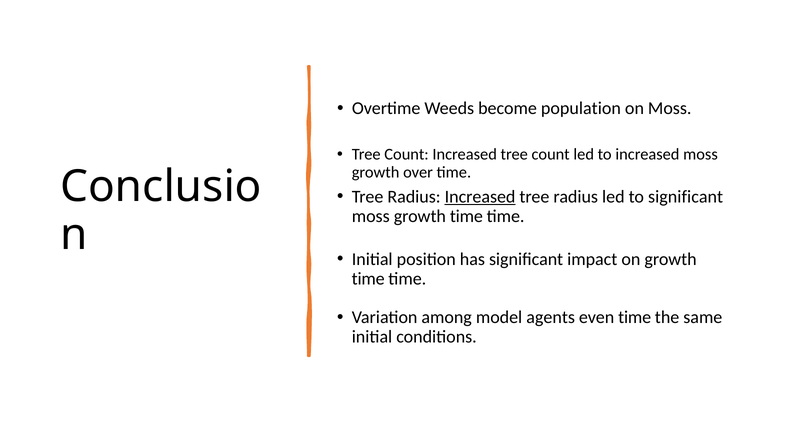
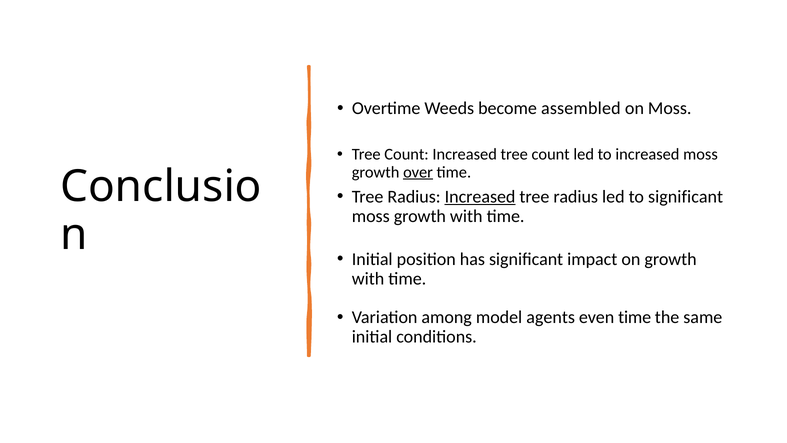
population: population -> assembled
over underline: none -> present
moss growth time: time -> with
time at (368, 278): time -> with
